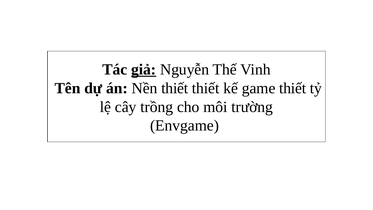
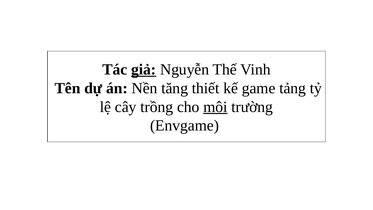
Nền thiết: thiết -> tăng
game thiết: thiết -> tảng
môi underline: none -> present
